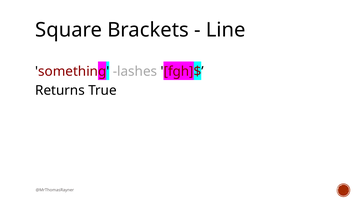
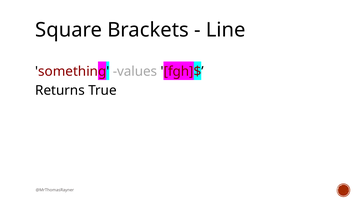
lashes: lashes -> values
